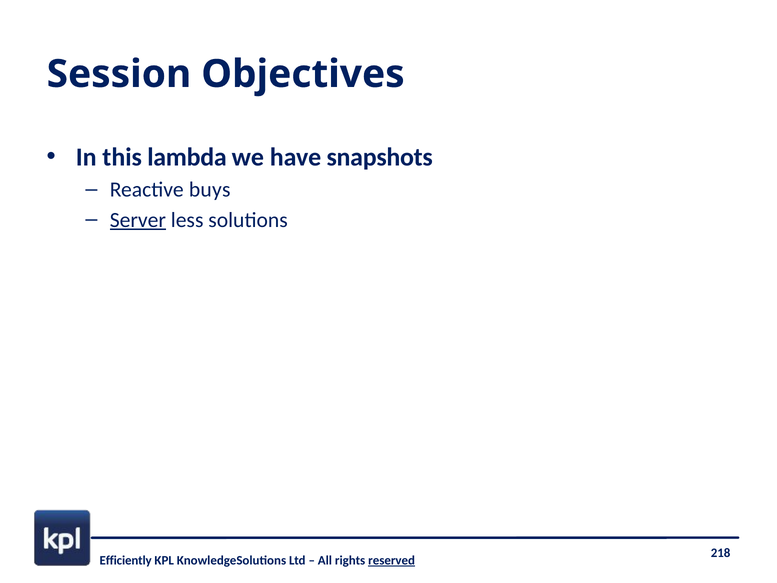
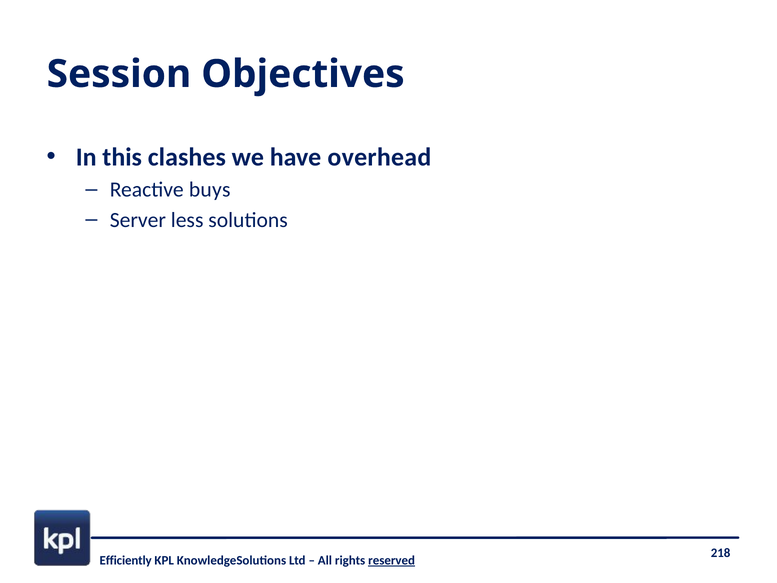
lambda: lambda -> clashes
snapshots: snapshots -> overhead
Server underline: present -> none
